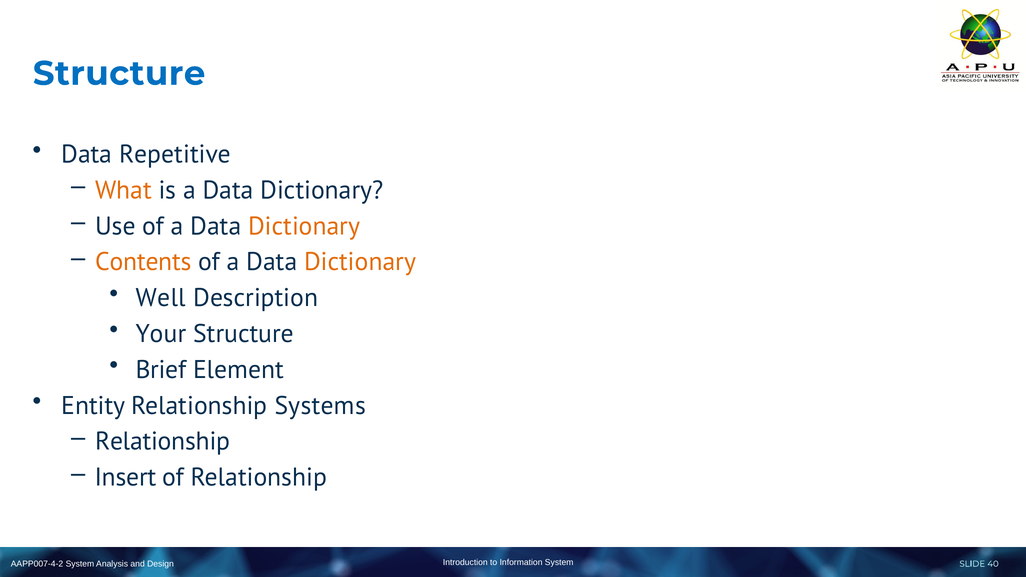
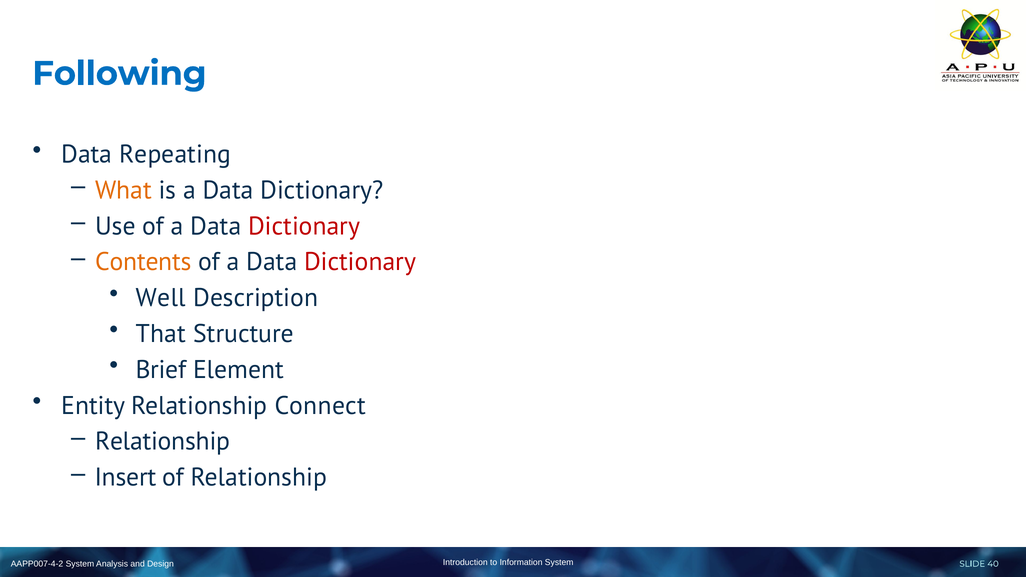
Structure at (119, 74): Structure -> Following
Repetitive: Repetitive -> Repeating
Dictionary at (304, 226) colour: orange -> red
Dictionary at (360, 262) colour: orange -> red
Your: Your -> That
Systems: Systems -> Connect
